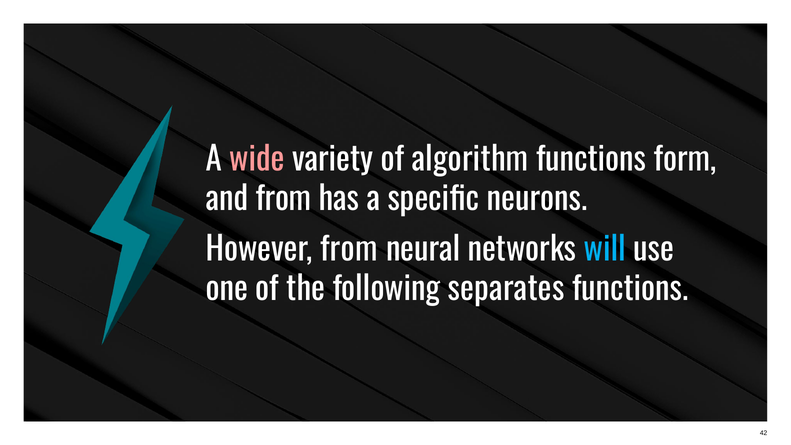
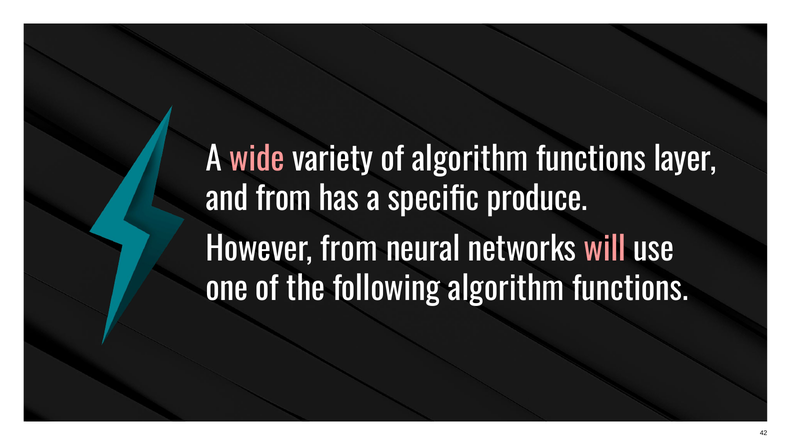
form: form -> layer
neurons: neurons -> produce
will colour: light blue -> pink
following separates: separates -> algorithm
